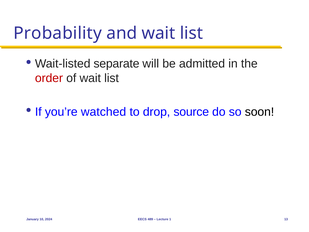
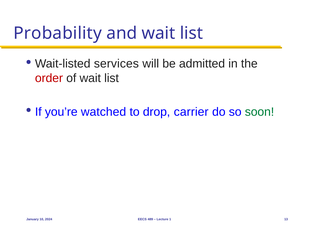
separate: separate -> services
source: source -> carrier
soon colour: black -> green
